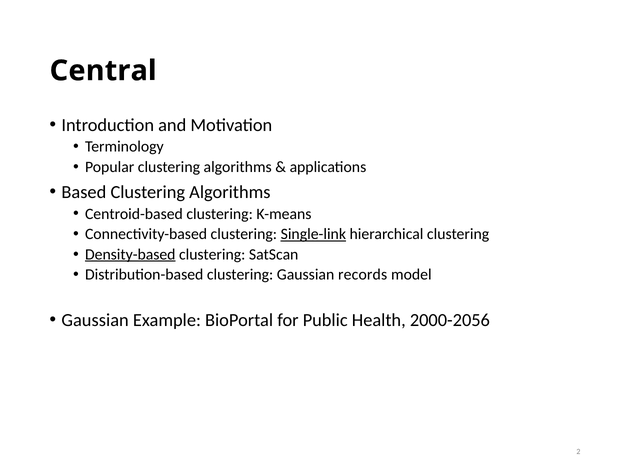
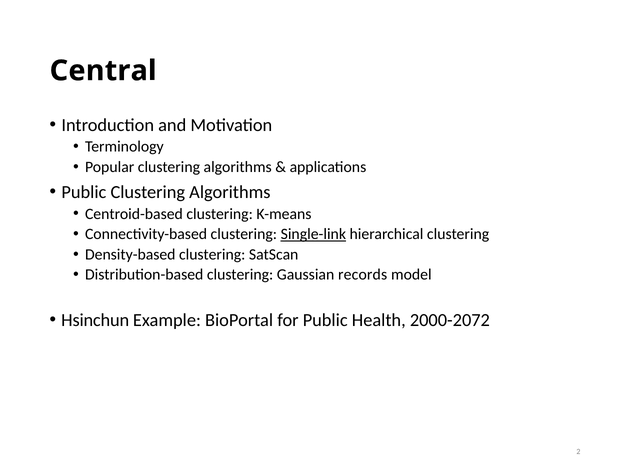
Based at (84, 192): Based -> Public
Density-based underline: present -> none
Gaussian at (95, 320): Gaussian -> Hsinchun
2000-2056: 2000-2056 -> 2000-2072
